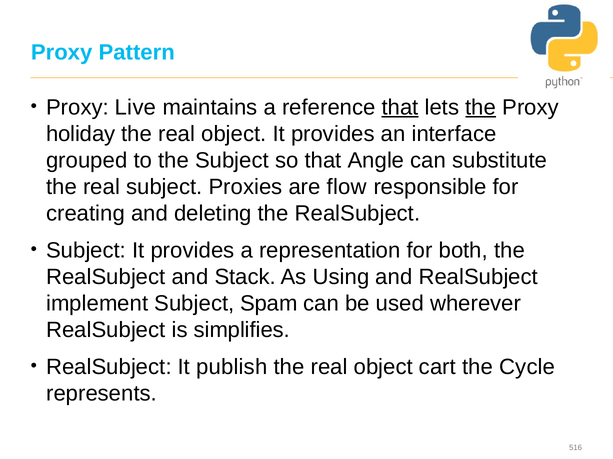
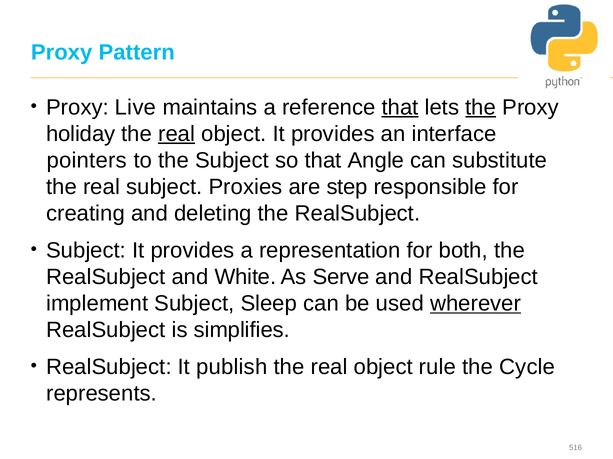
real at (177, 134) underline: none -> present
grouped: grouped -> pointers
flow: flow -> step
Stack: Stack -> White
Using: Using -> Serve
Spam: Spam -> Sleep
wherever underline: none -> present
cart: cart -> rule
